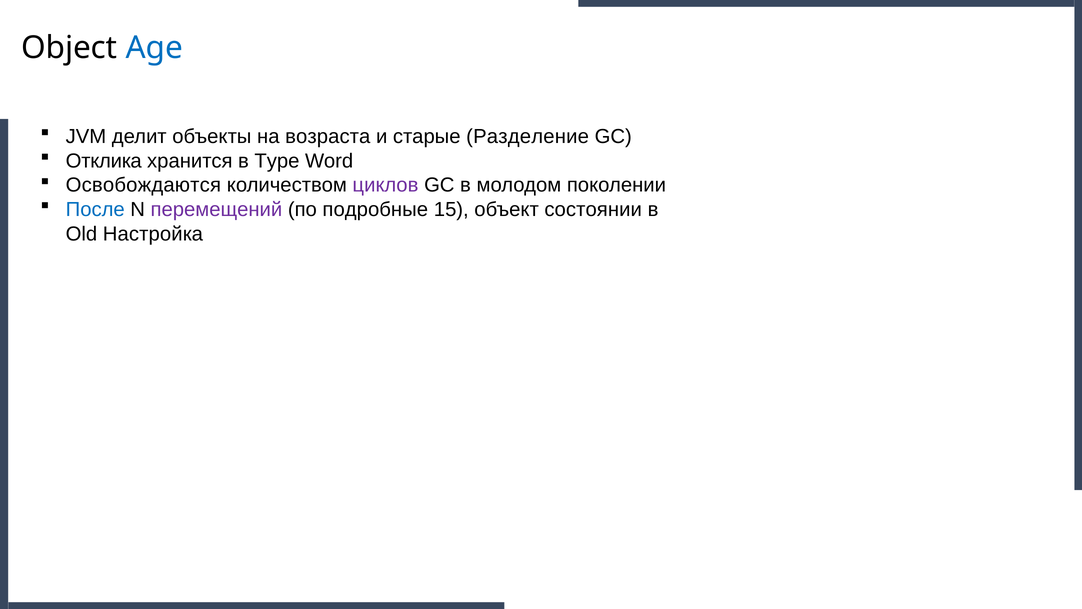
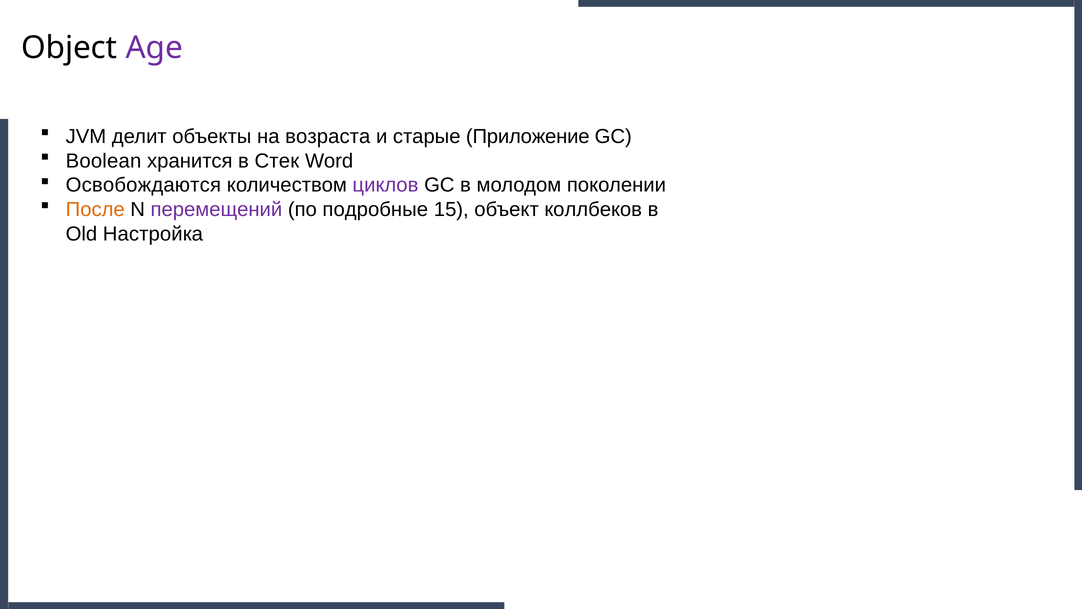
Age colour: blue -> purple
Разделение: Разделение -> Приложение
Отклика: Отклика -> Boolean
Type: Type -> Стек
После colour: blue -> orange
состоянии: состоянии -> коллбеков
